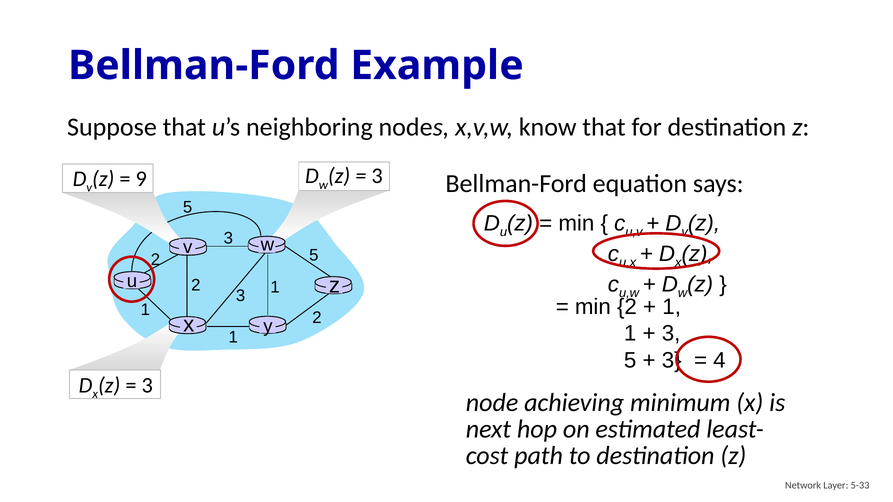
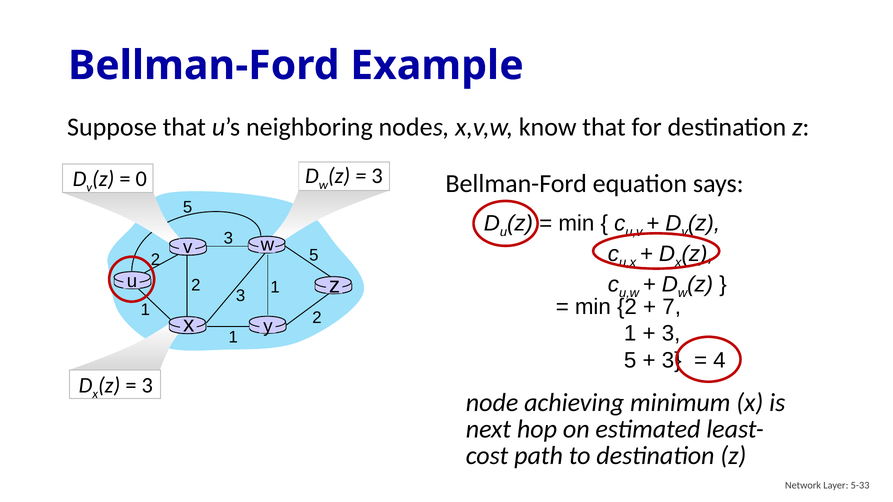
9: 9 -> 0
1 at (672, 307): 1 -> 7
